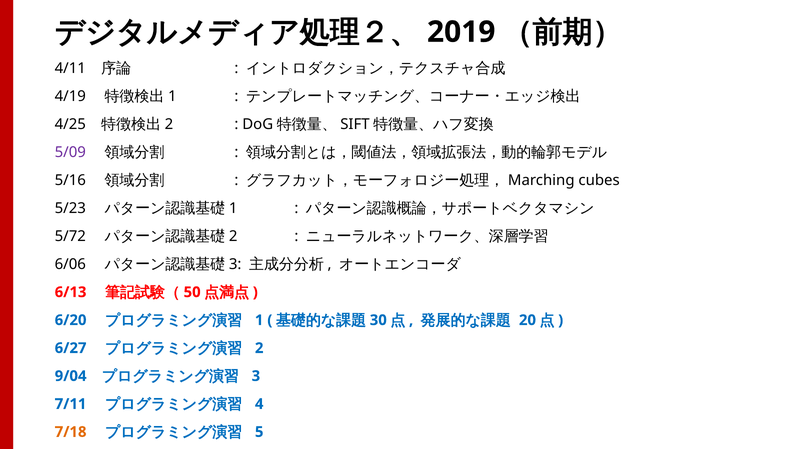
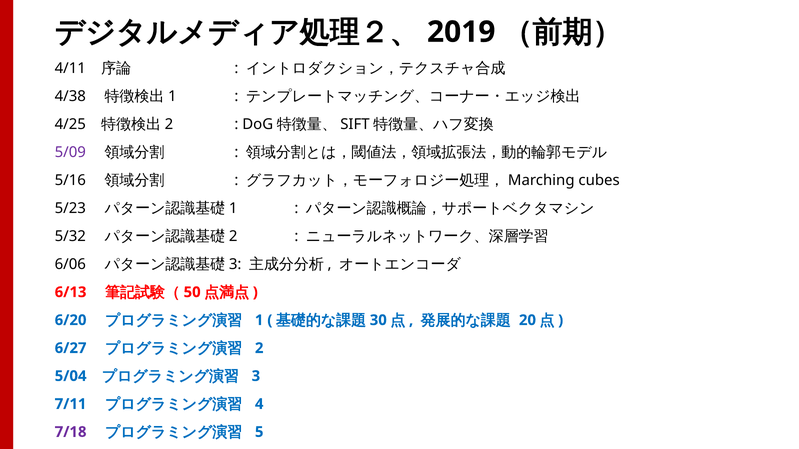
4/19: 4/19 -> 4/38
5/72: 5/72 -> 5/32
9/04: 9/04 -> 5/04
7/18 colour: orange -> purple
